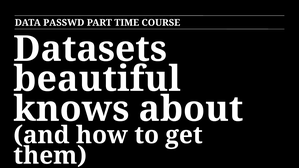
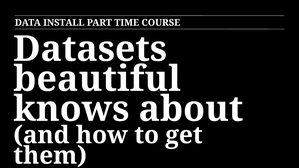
PASSWD: PASSWD -> INSTALL
